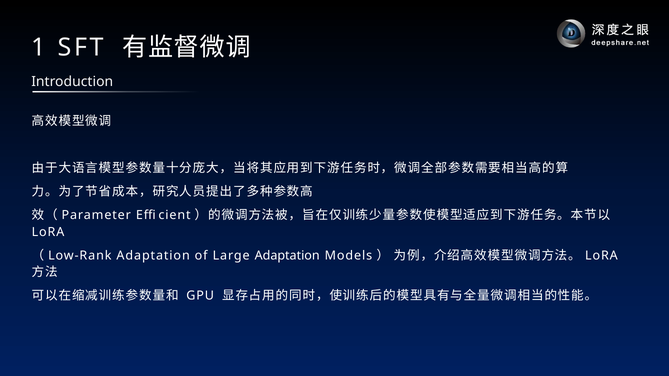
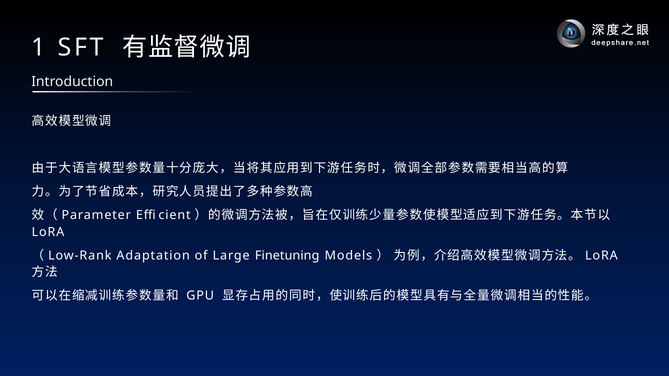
Large Adaptation: Adaptation -> Finetuning
